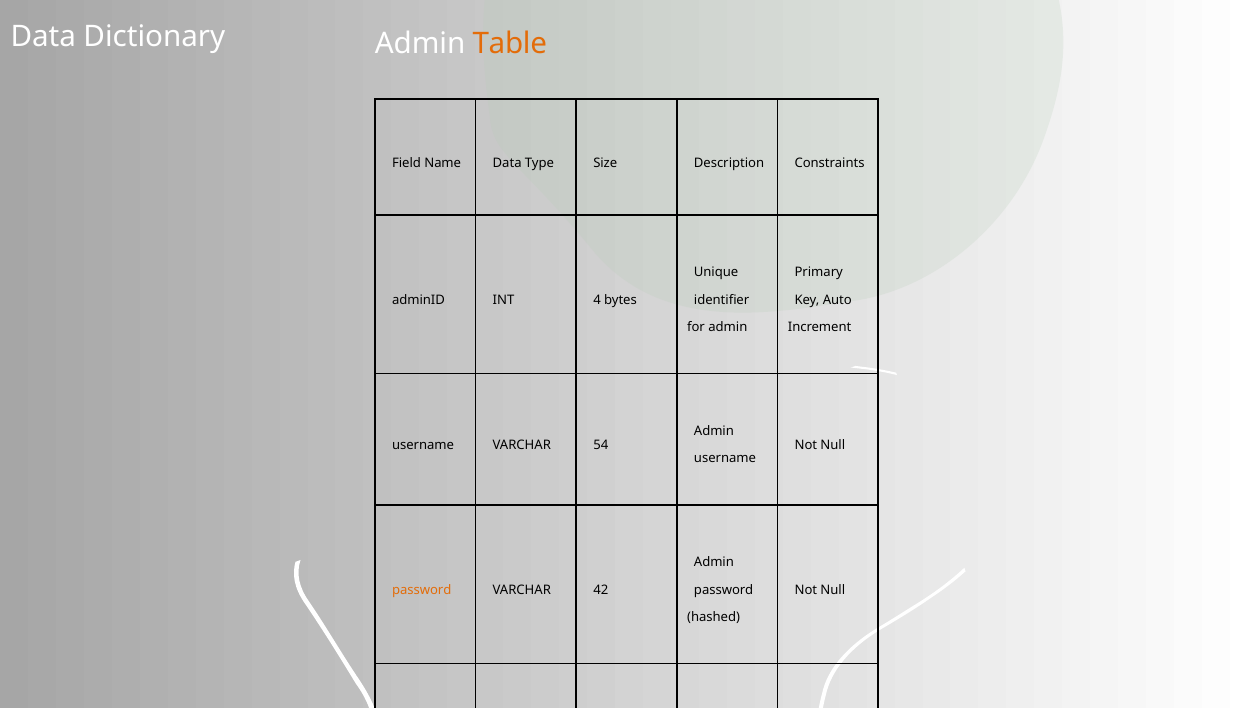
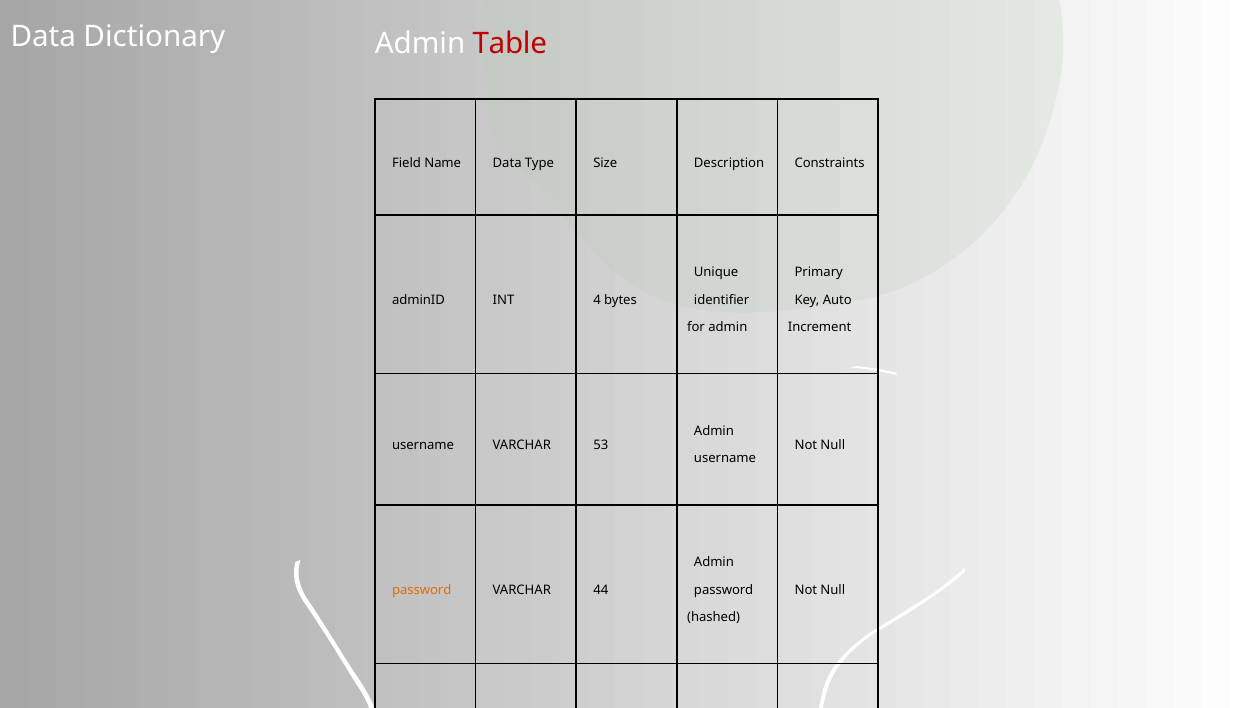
Table colour: orange -> red
54: 54 -> 53
42: 42 -> 44
